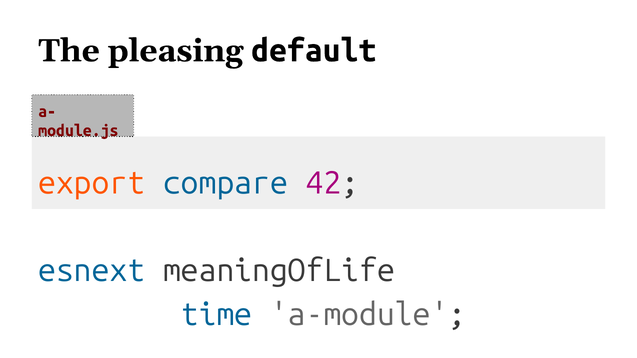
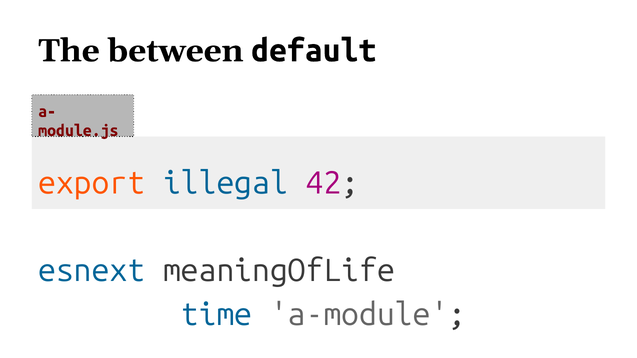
pleasing: pleasing -> between
compare: compare -> illegal
